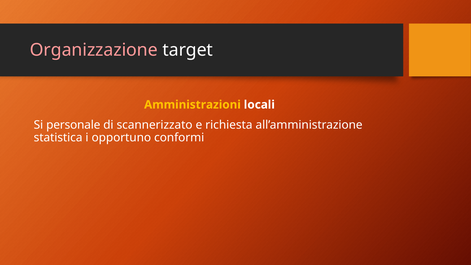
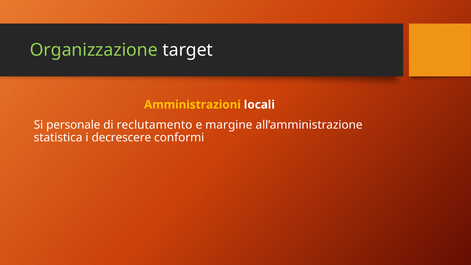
Organizzazione colour: pink -> light green
scannerizzato: scannerizzato -> reclutamento
richiesta: richiesta -> margine
opportuno: opportuno -> decrescere
